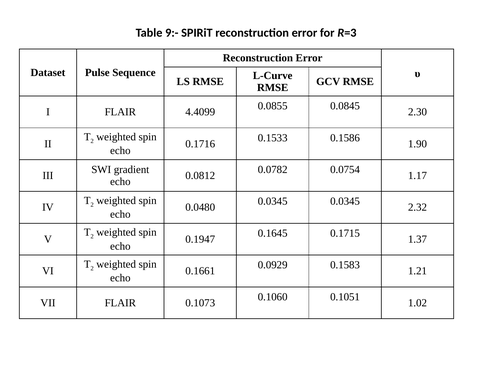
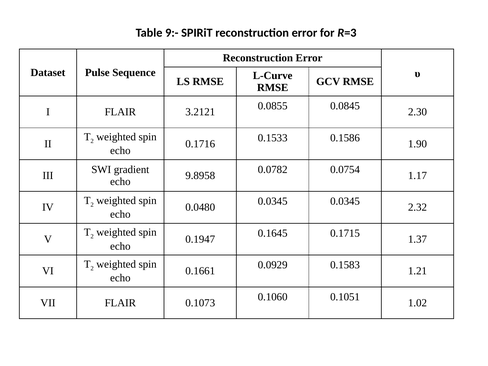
4.4099: 4.4099 -> 3.2121
0.0812: 0.0812 -> 9.8958
